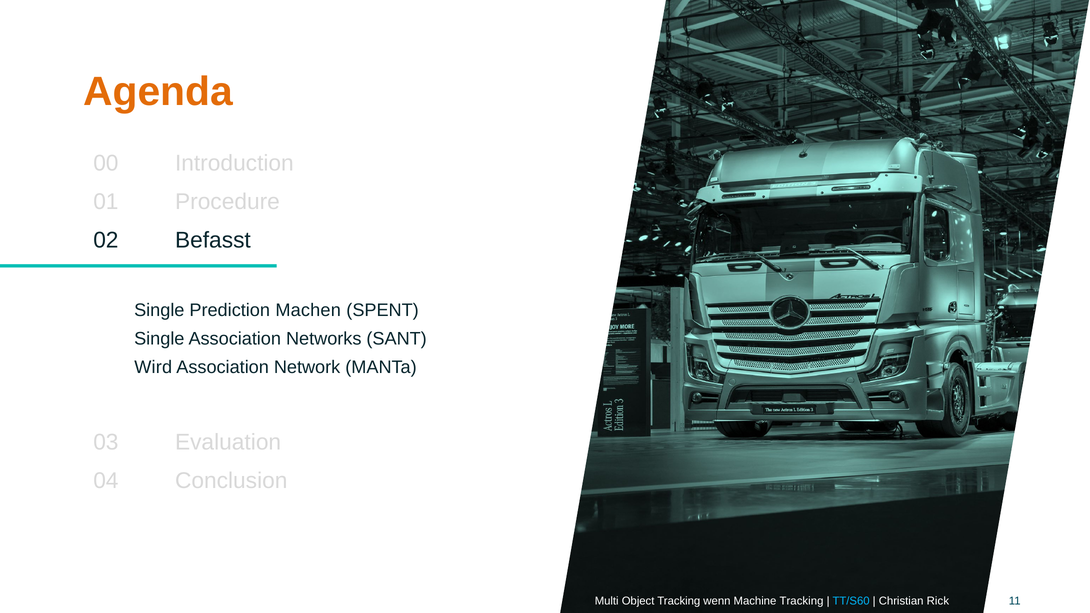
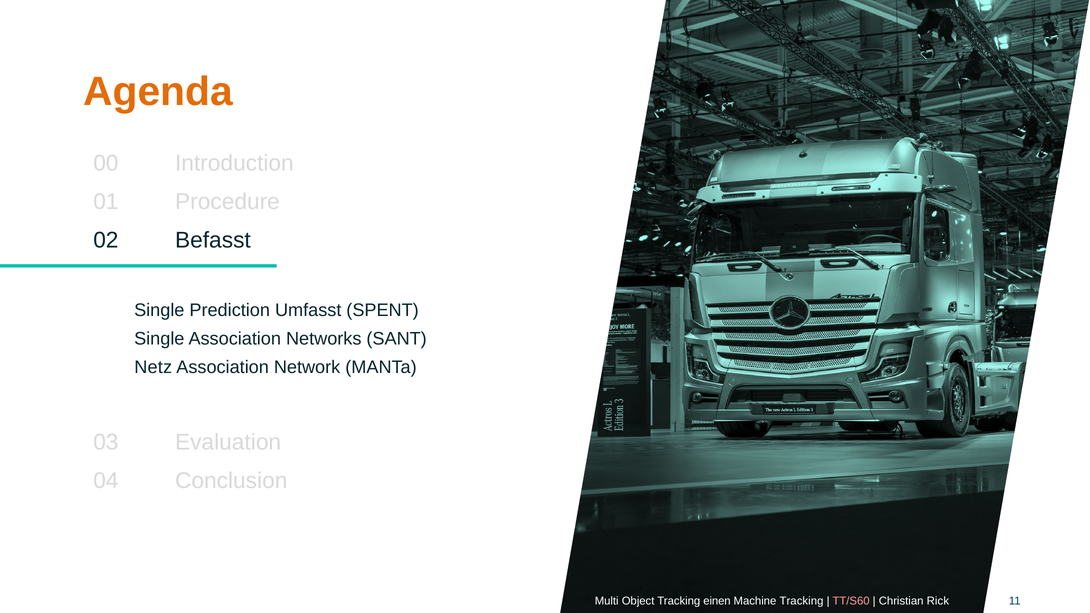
Machen: Machen -> Umfasst
Wird: Wird -> Netz
wenn: wenn -> einen
TT/S60 colour: light blue -> pink
